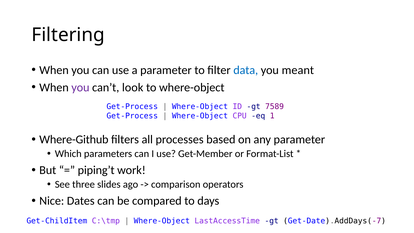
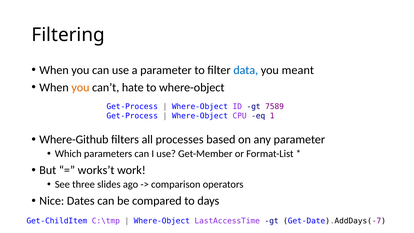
you at (80, 87) colour: purple -> orange
look: look -> hate
piping’t: piping’t -> works’t
